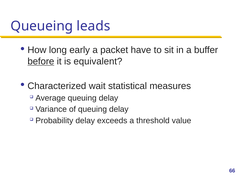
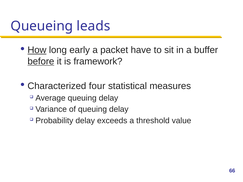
How underline: none -> present
equivalent: equivalent -> framework
wait: wait -> four
